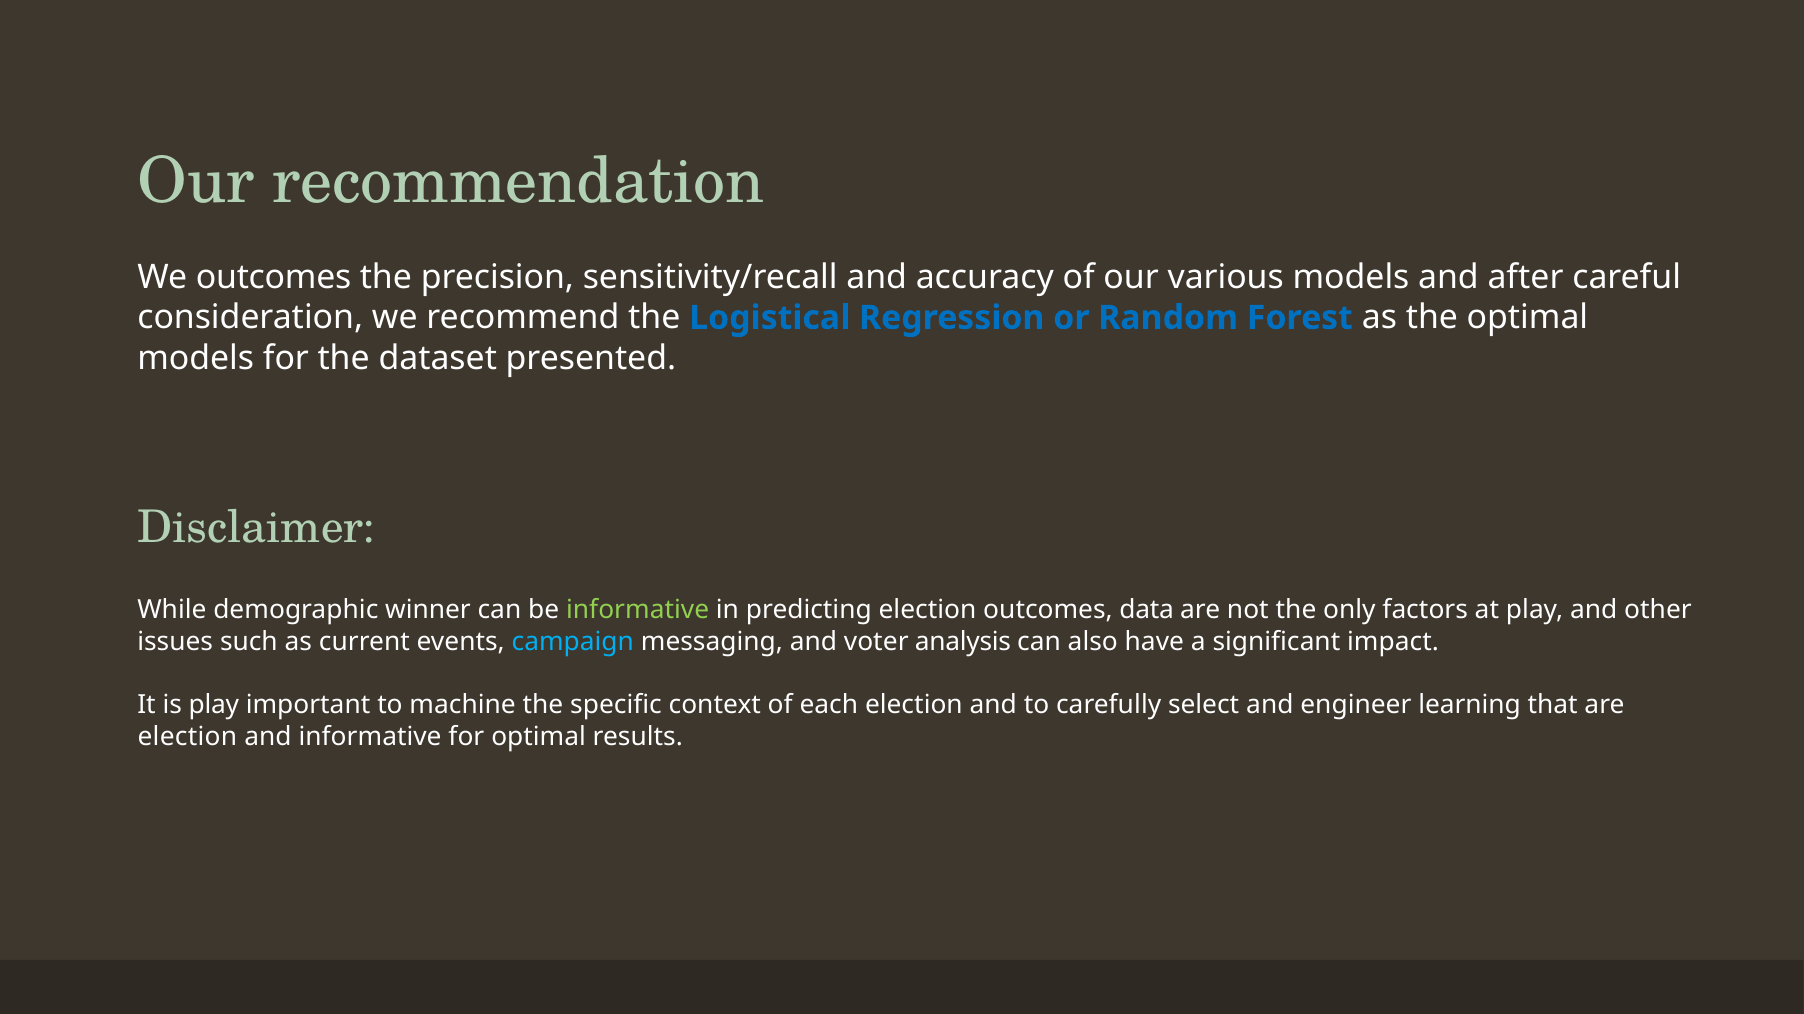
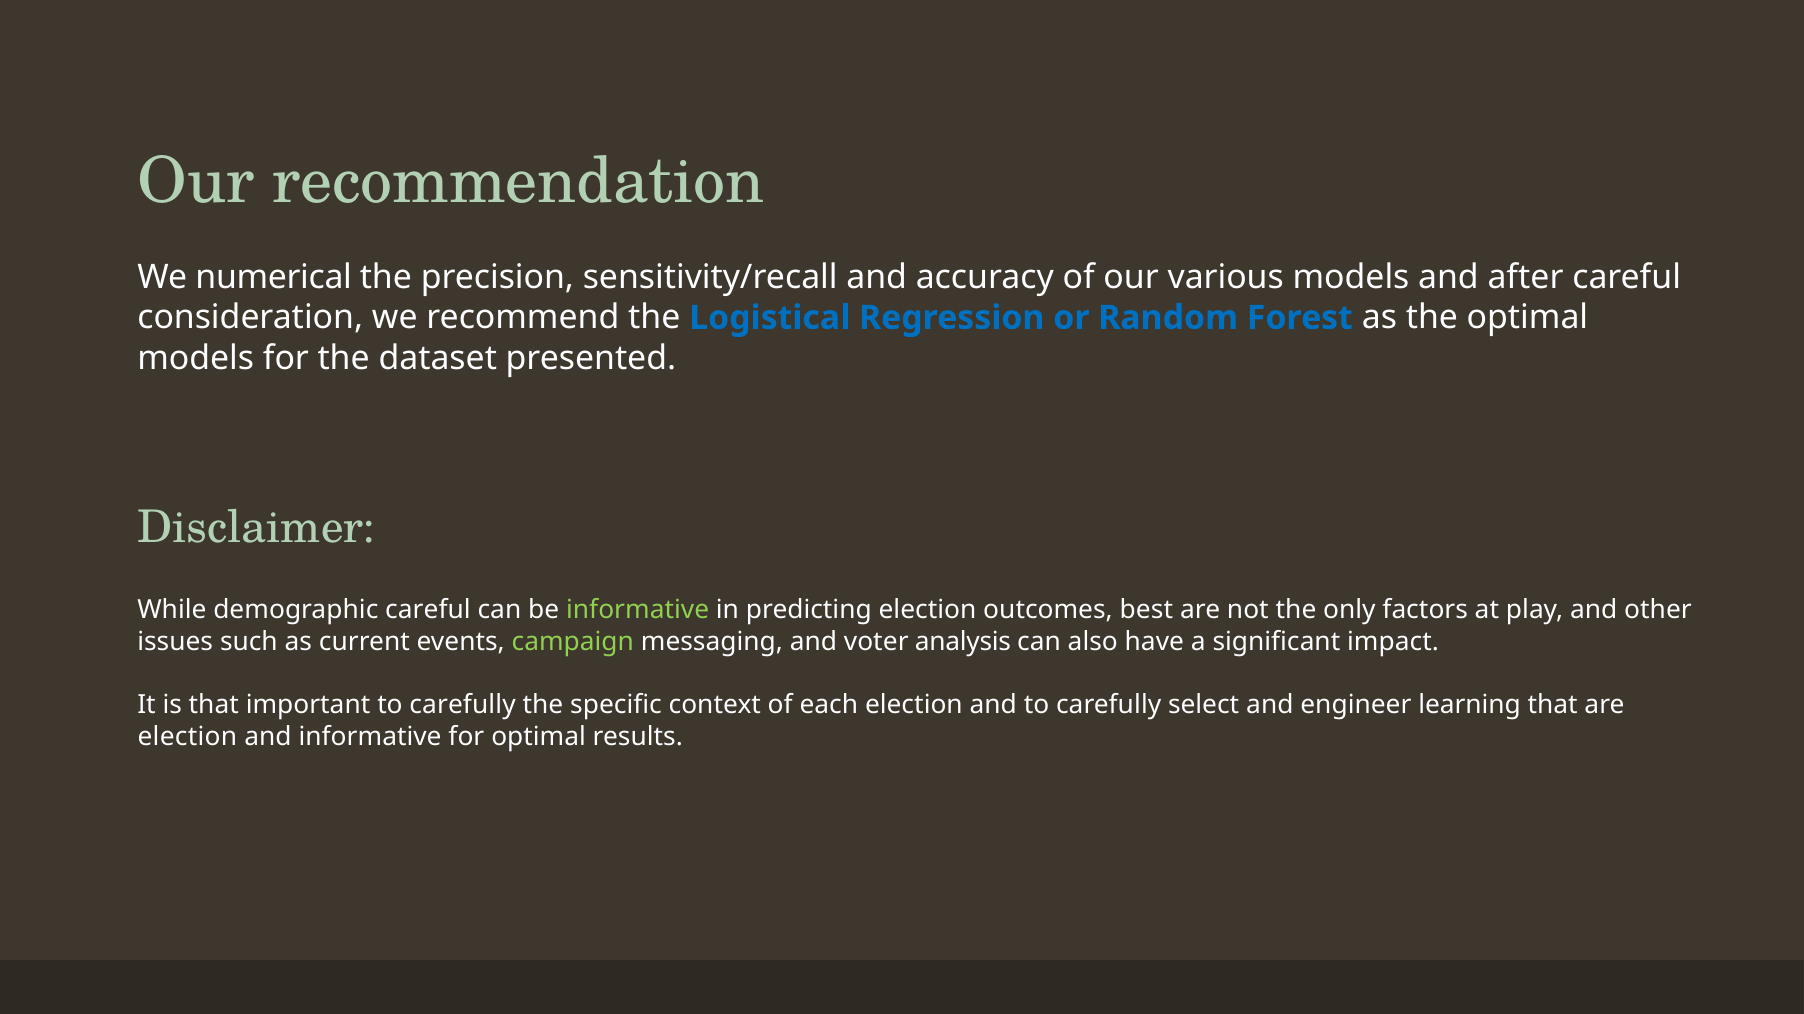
We outcomes: outcomes -> numerical
demographic winner: winner -> careful
data: data -> best
campaign colour: light blue -> light green
is play: play -> that
important to machine: machine -> carefully
